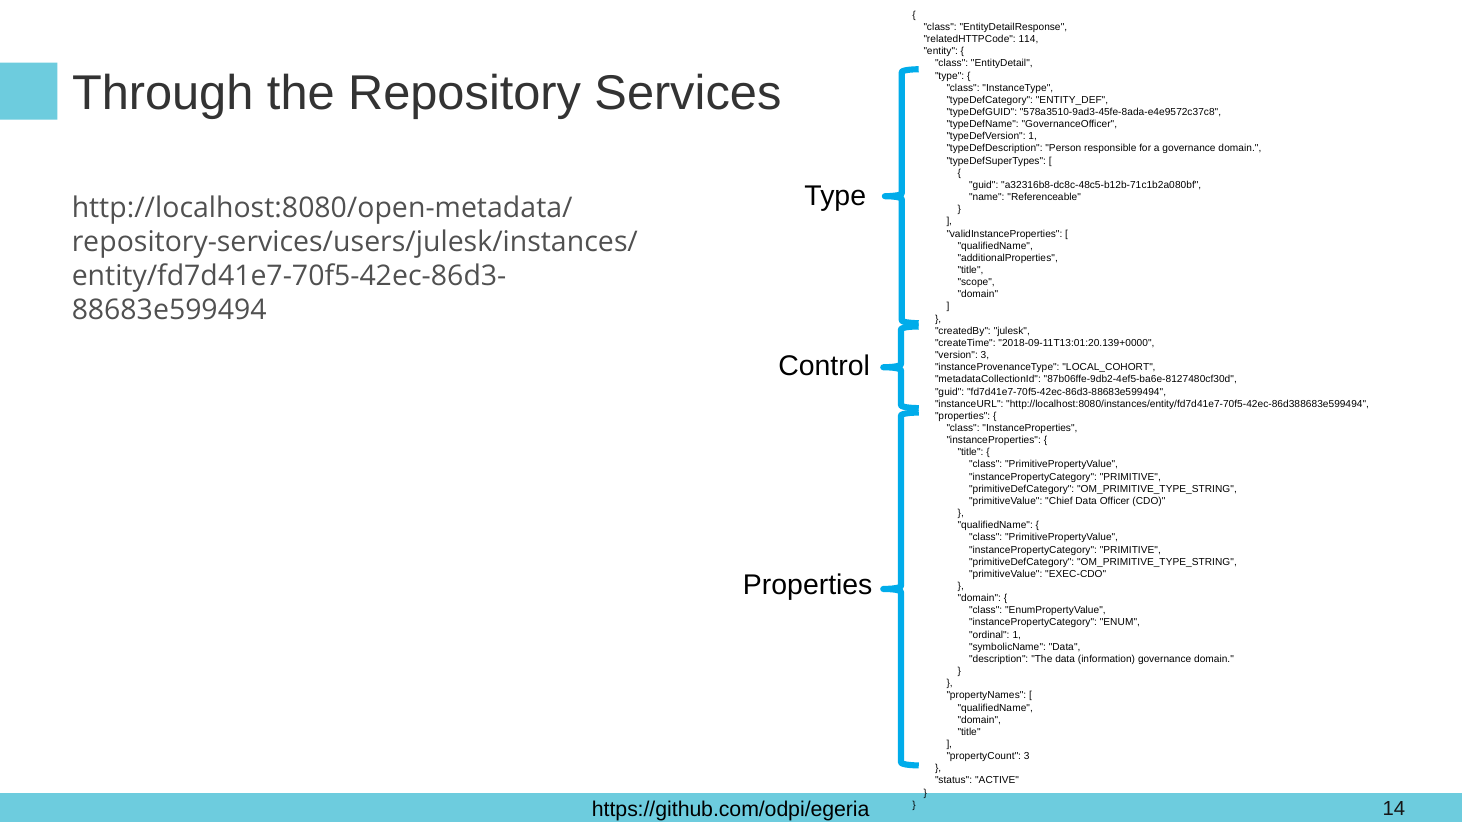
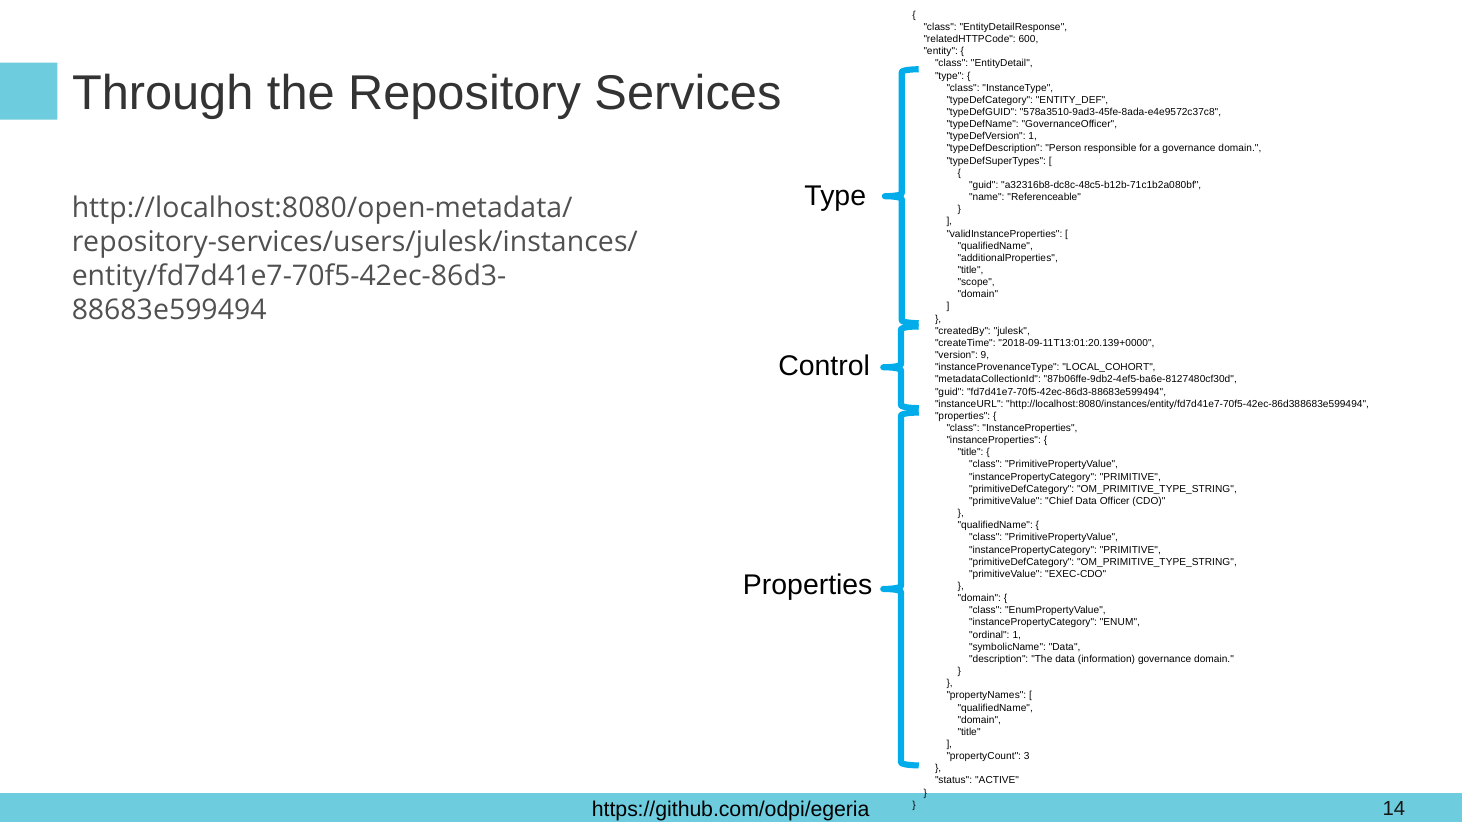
114: 114 -> 600
version 3: 3 -> 9
